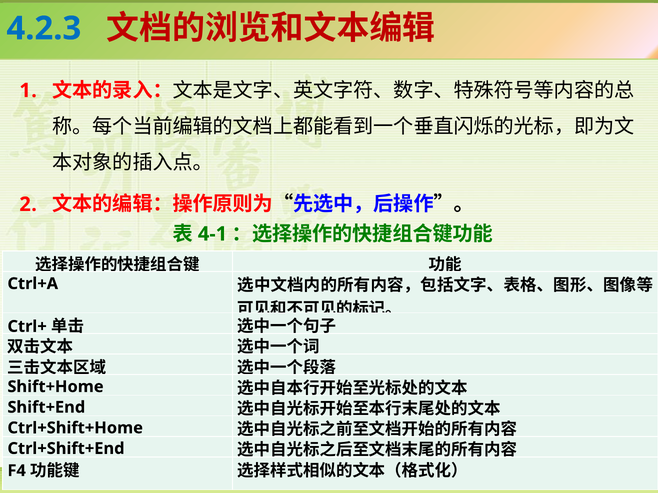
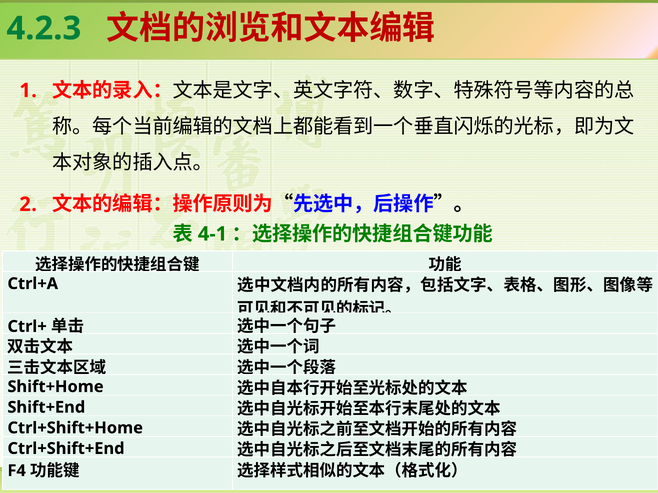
4.2.3 colour: blue -> green
